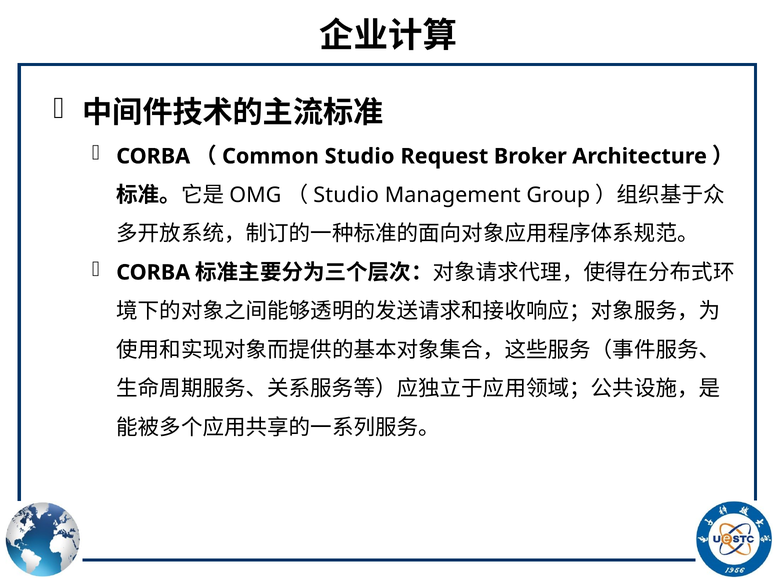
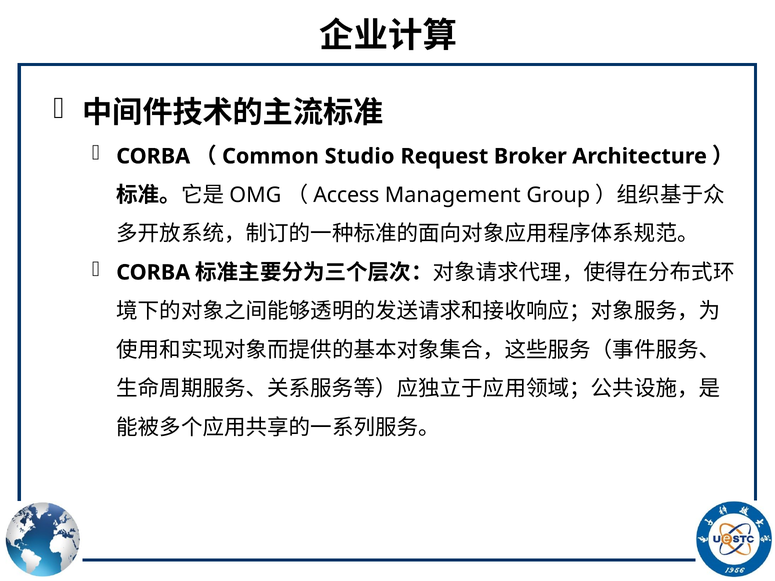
Studio at (346, 195): Studio -> Access
